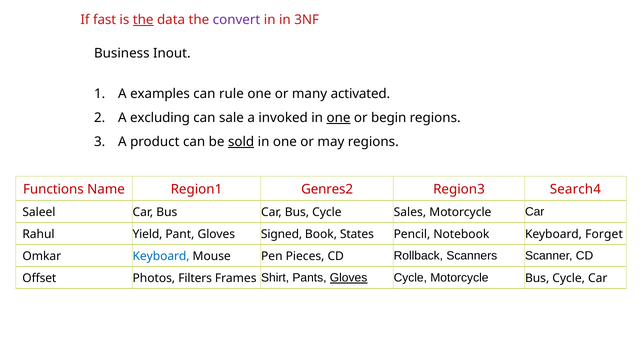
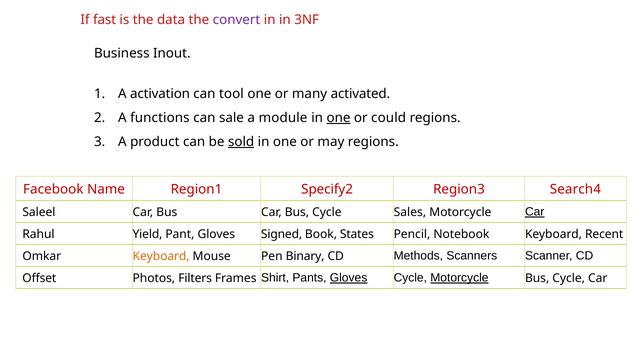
the at (143, 20) underline: present -> none
examples: examples -> activation
rule: rule -> tool
excluding: excluding -> functions
invoked: invoked -> module
begin: begin -> could
Functions: Functions -> Facebook
Genres2: Genres2 -> Specify2
Car at (535, 212) underline: none -> present
Forget: Forget -> Recent
Keyboard at (161, 256) colour: blue -> orange
Pieces: Pieces -> Binary
Rollback: Rollback -> Methods
Motorcycle at (459, 278) underline: none -> present
